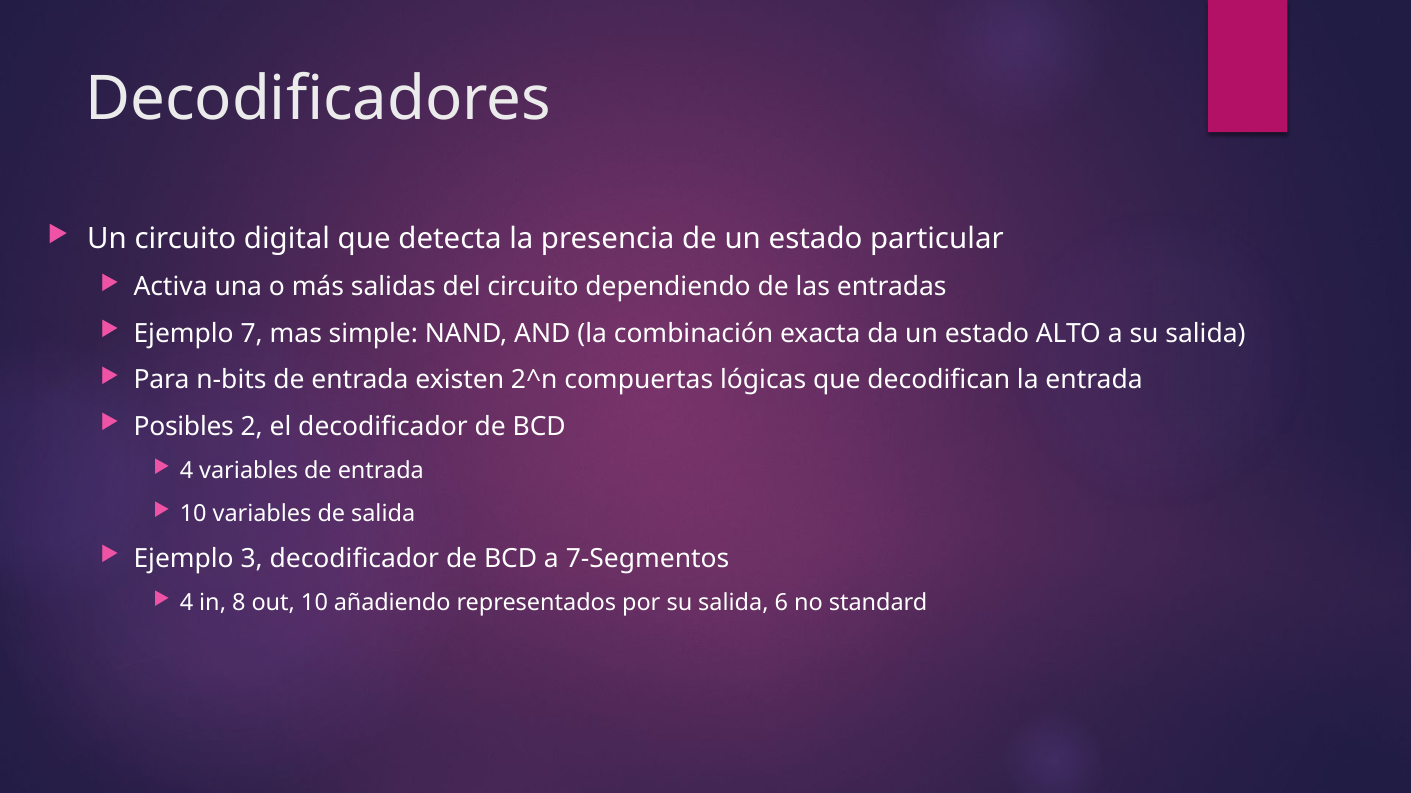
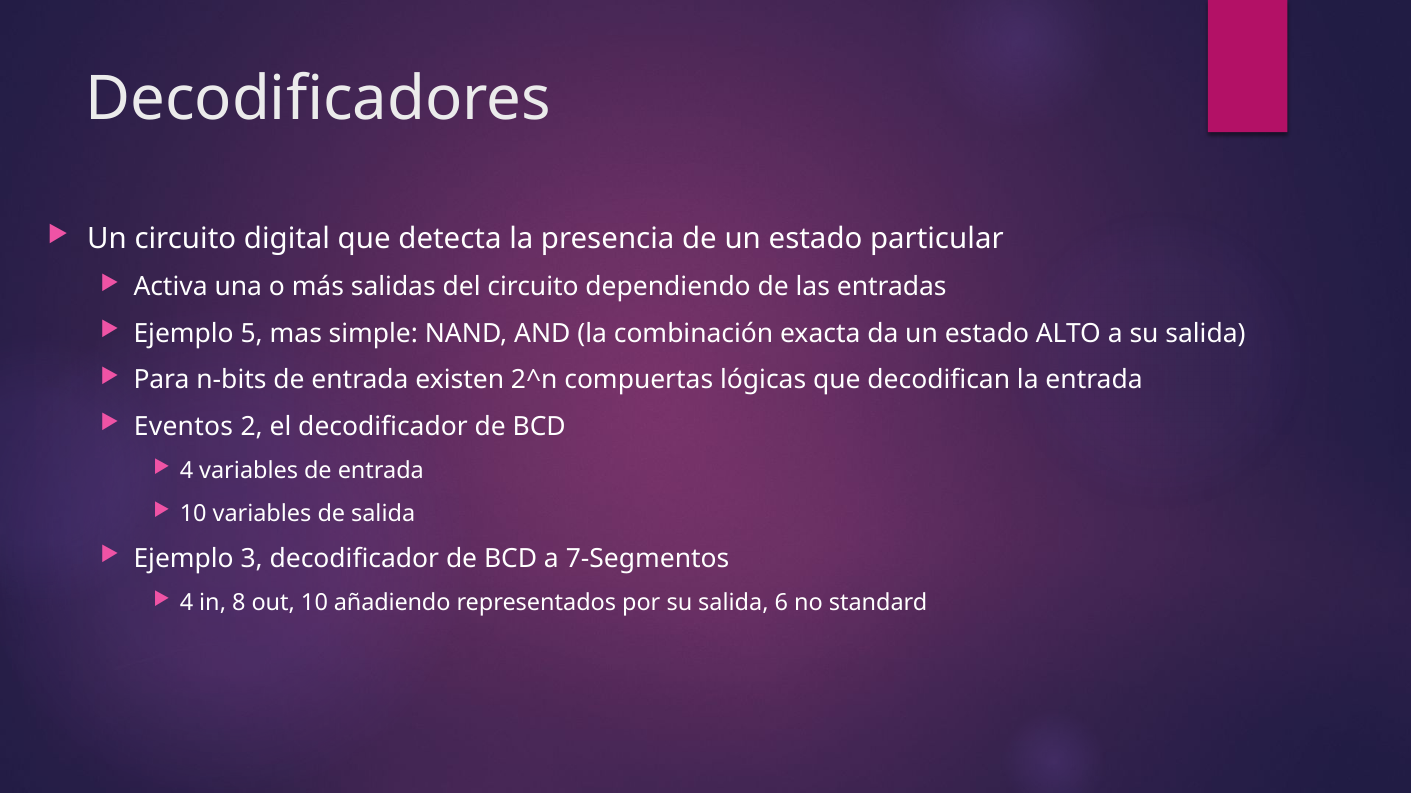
7: 7 -> 5
Posibles: Posibles -> Eventos
